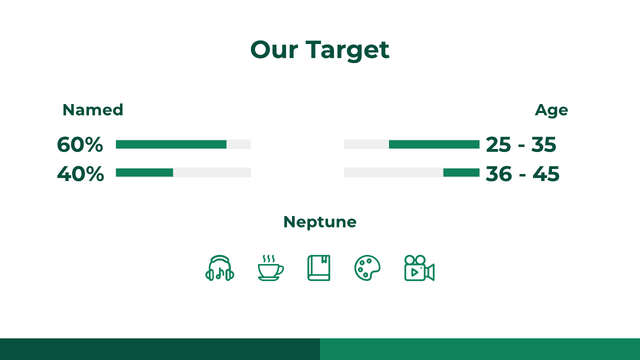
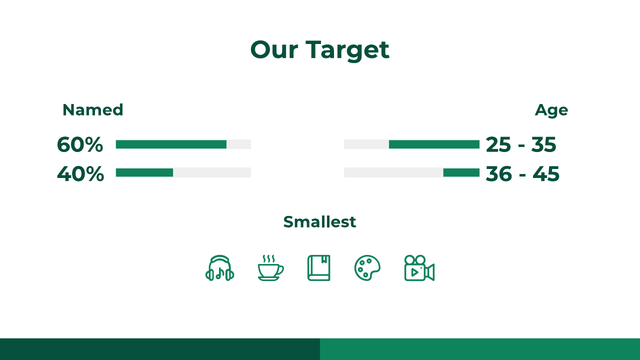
Neptune: Neptune -> Smallest
